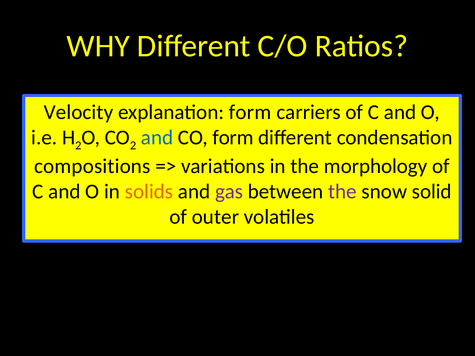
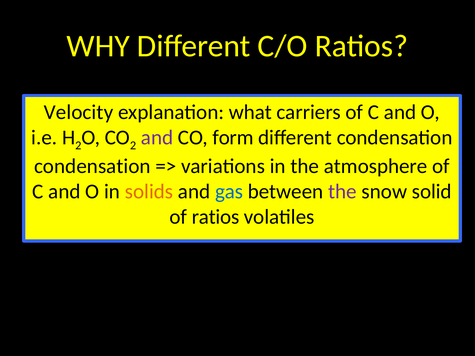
explanation form: form -> what
and at (157, 137) colour: blue -> purple
compositions at (92, 166): compositions -> condensation
morphology: morphology -> atmosphere
gas colour: purple -> blue
of outer: outer -> ratios
